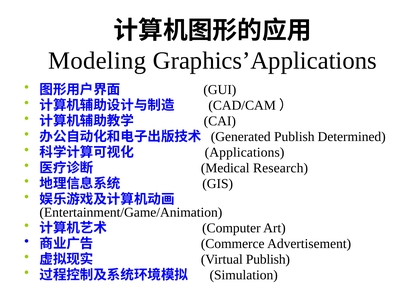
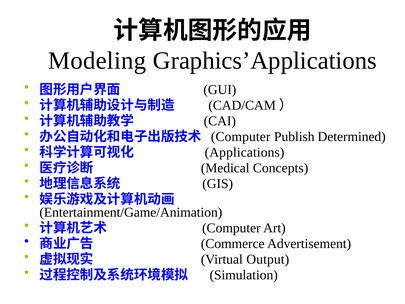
Generated at (241, 137): Generated -> Computer
Research: Research -> Concepts
Virtual Publish: Publish -> Output
